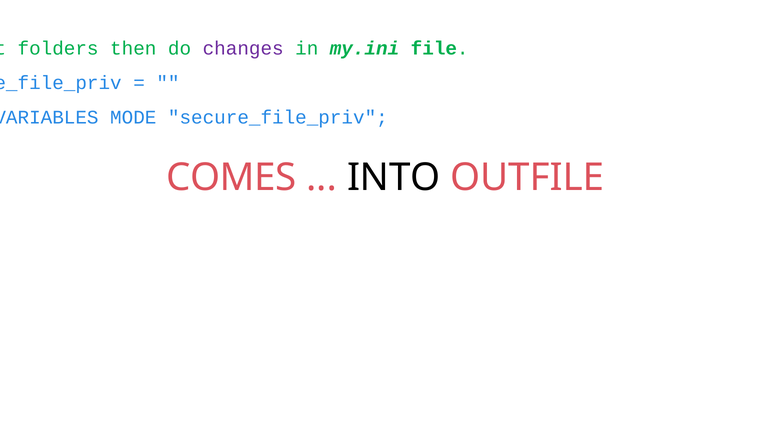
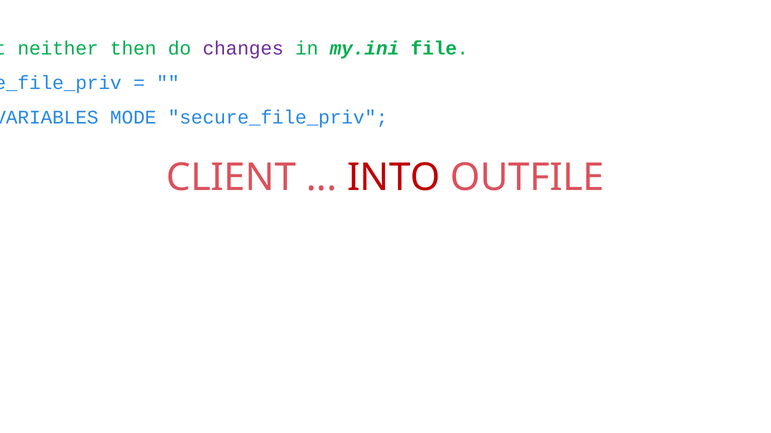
folders: folders -> neither
COMES: COMES -> CLIENT
INTO colour: black -> red
